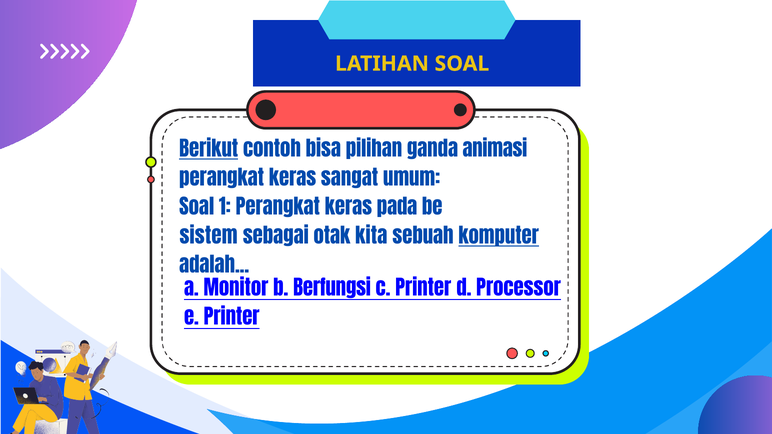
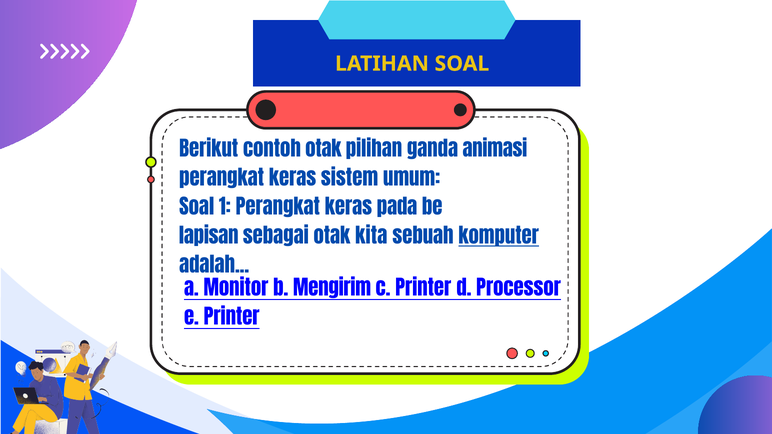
Berikut underline: present -> none
contoh bisa: bisa -> otak
sangat: sangat -> sistem
sistem: sistem -> lapisan
Berfungsi: Berfungsi -> Mengirim
